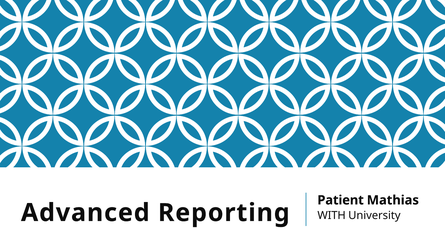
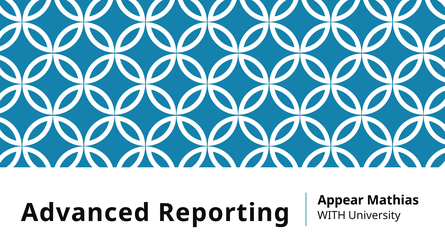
Patient: Patient -> Appear
